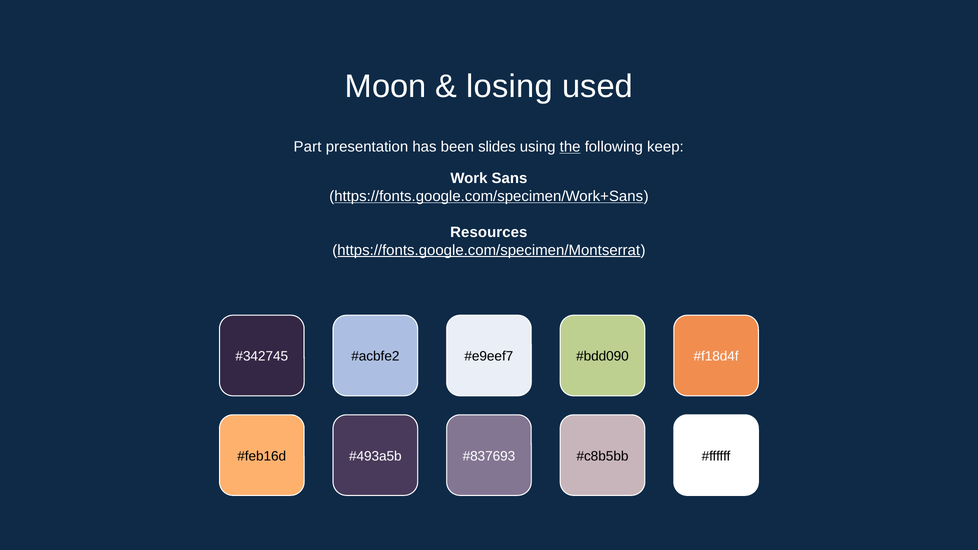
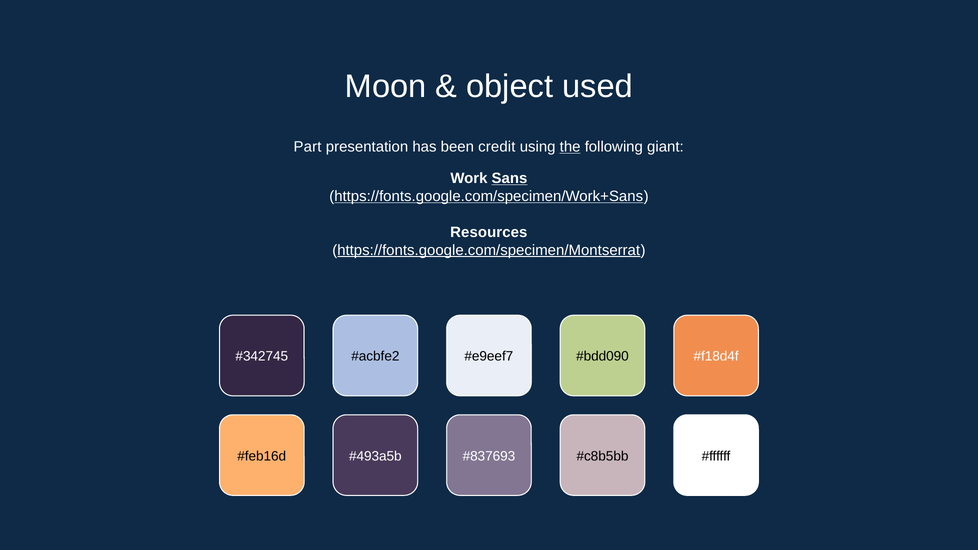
losing: losing -> object
slides: slides -> credit
keep: keep -> giant
Sans underline: none -> present
